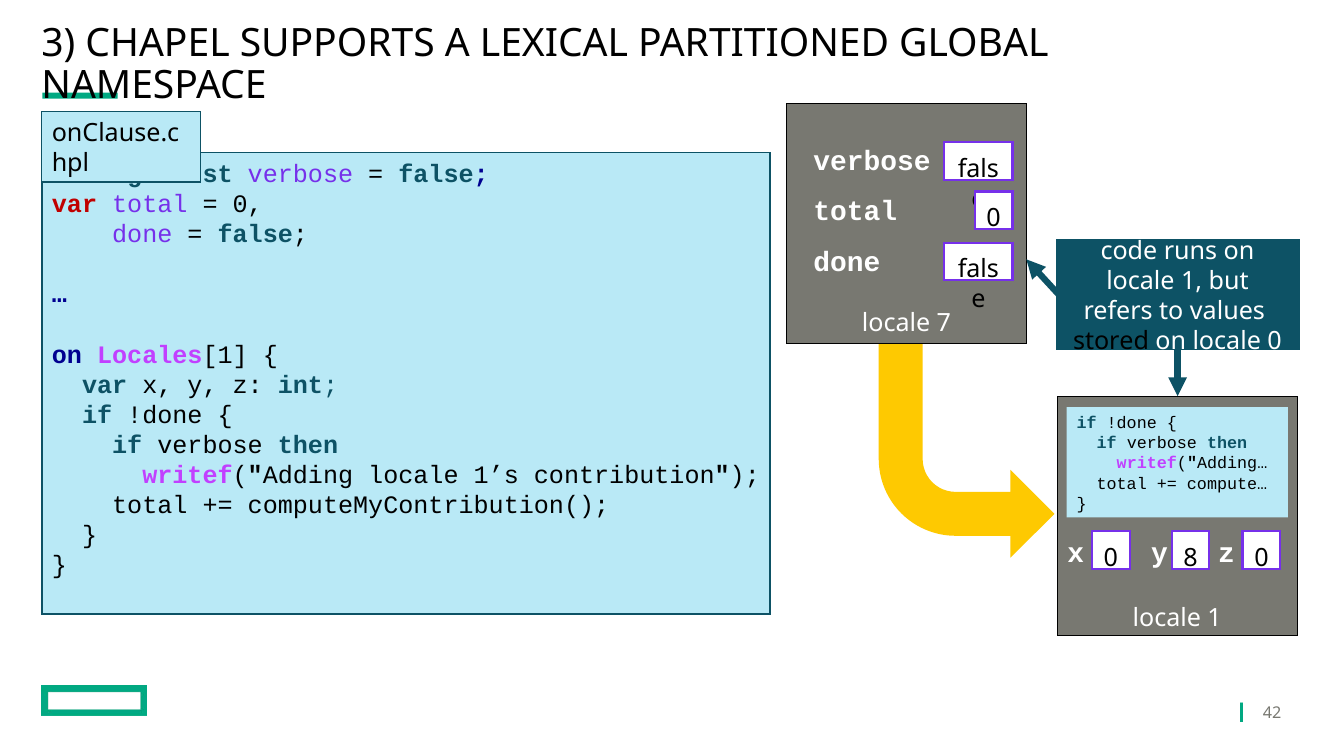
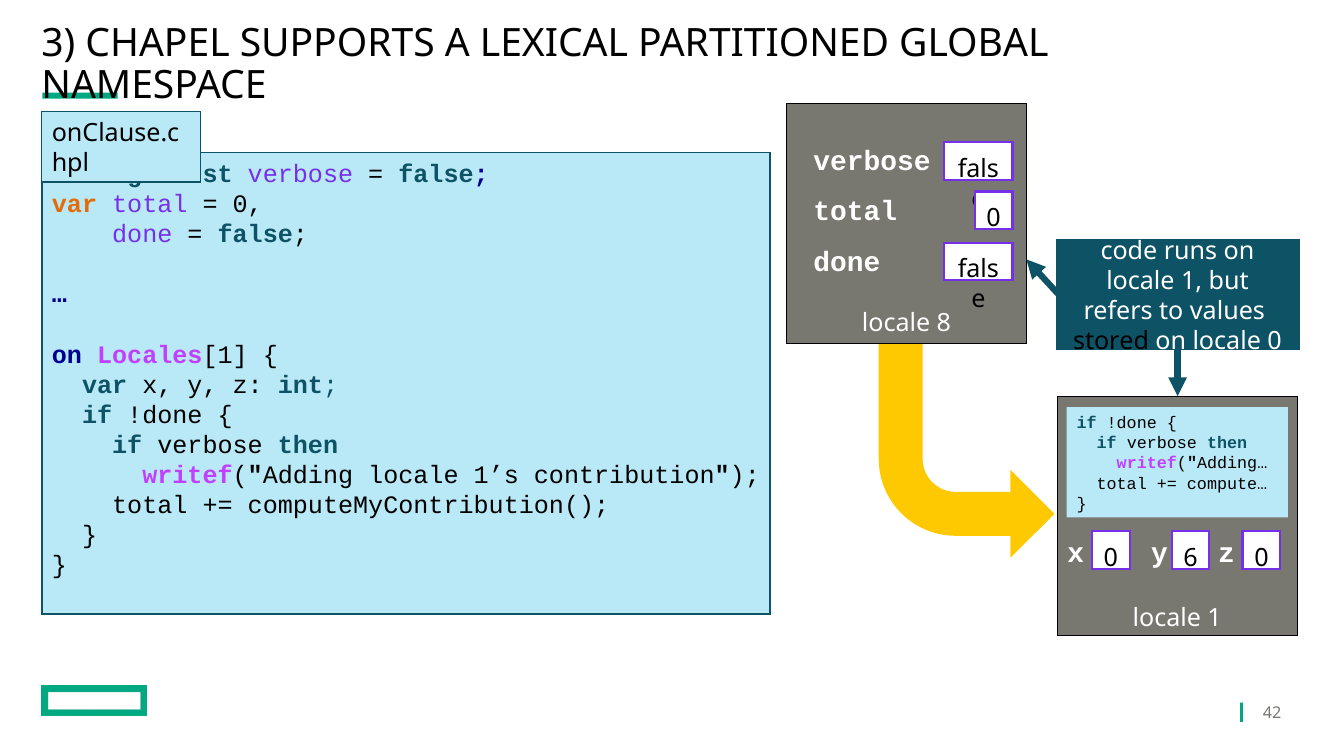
var at (74, 204) colour: red -> orange
7: 7 -> 8
8: 8 -> 6
